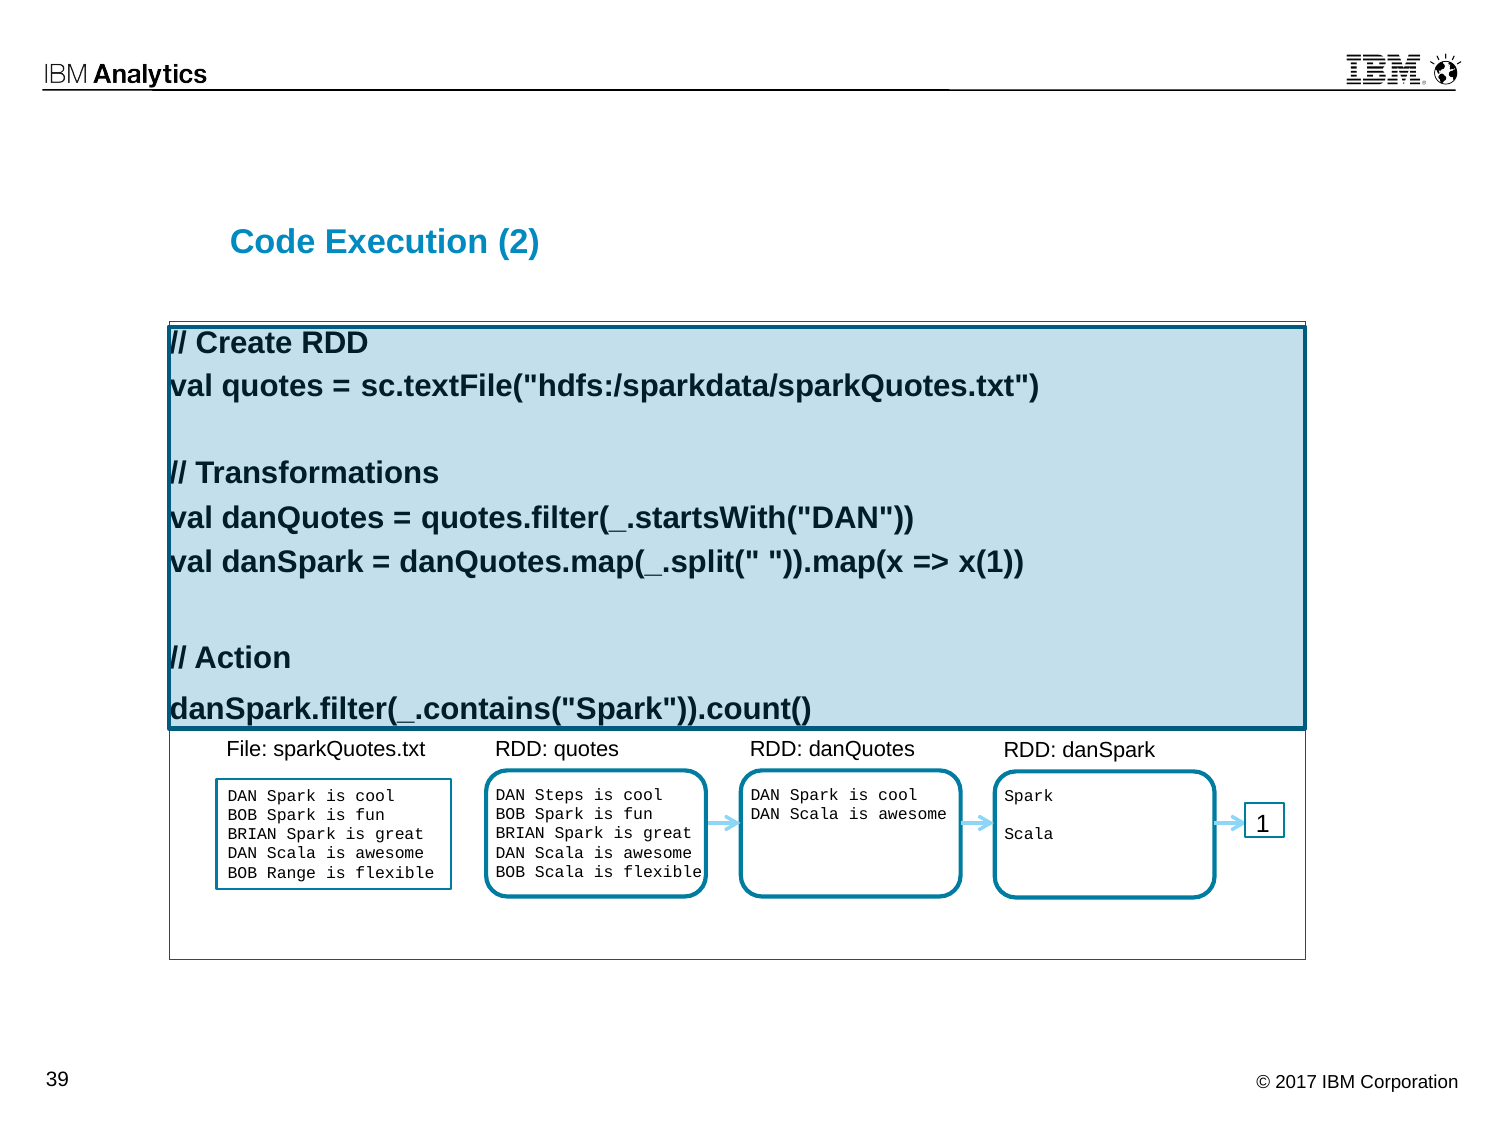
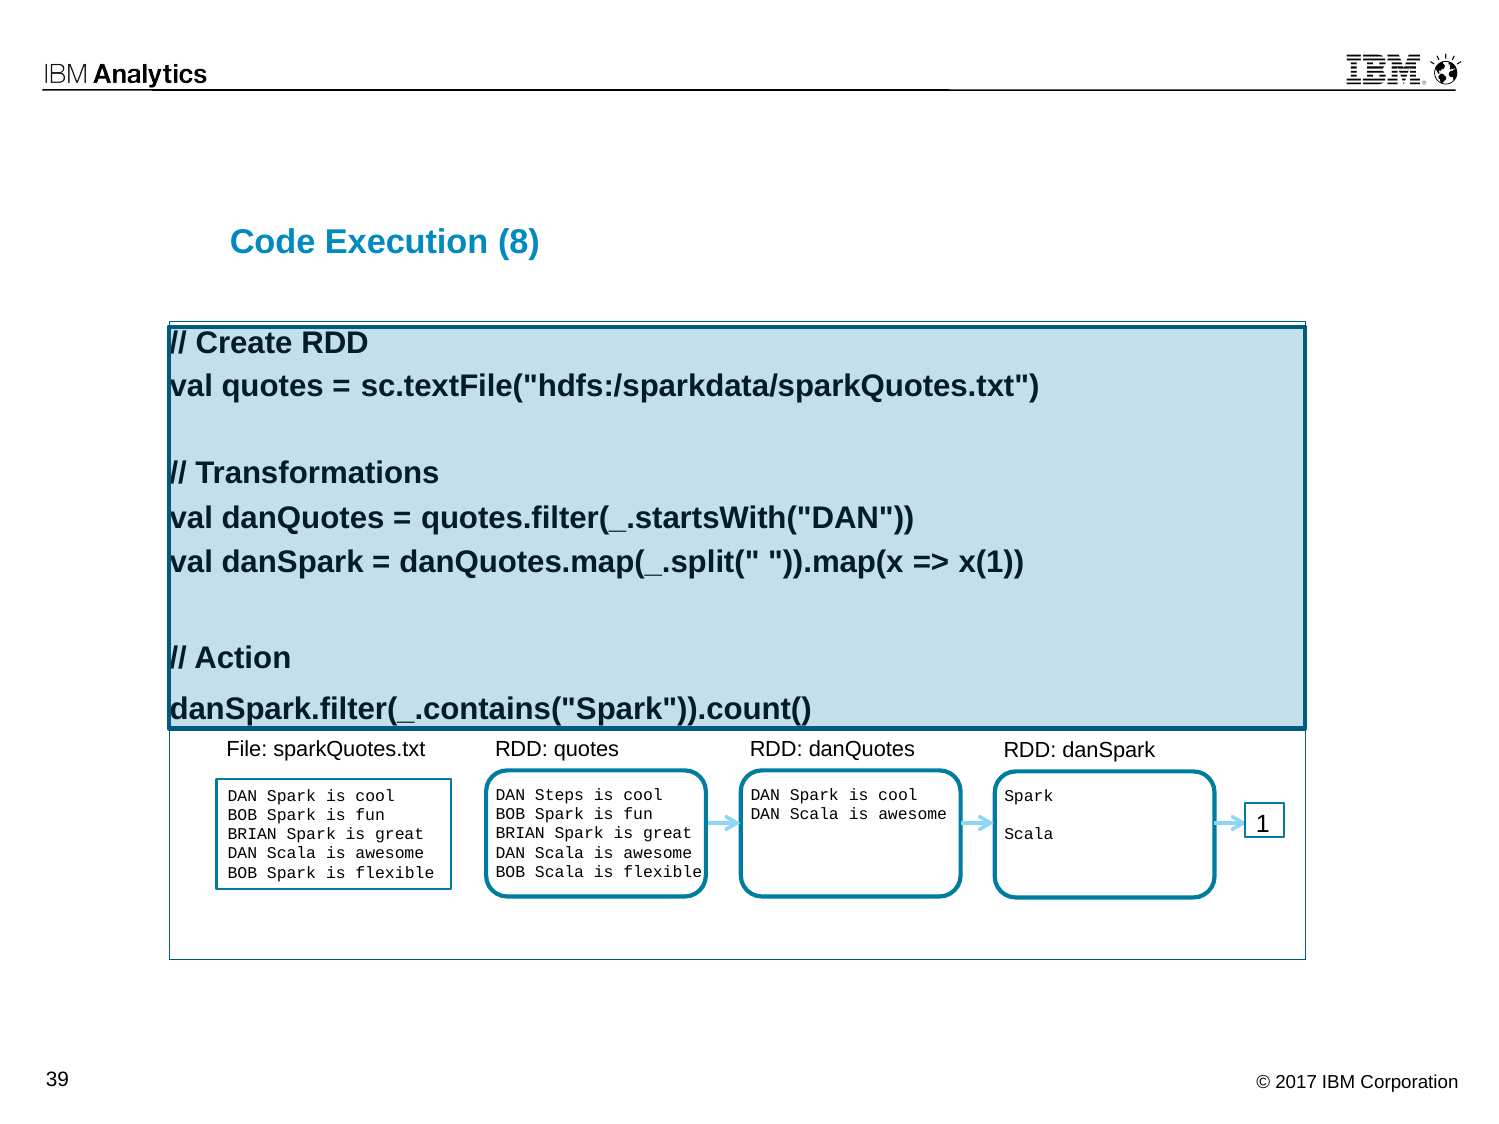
2: 2 -> 8
Range at (292, 873): Range -> Spark
